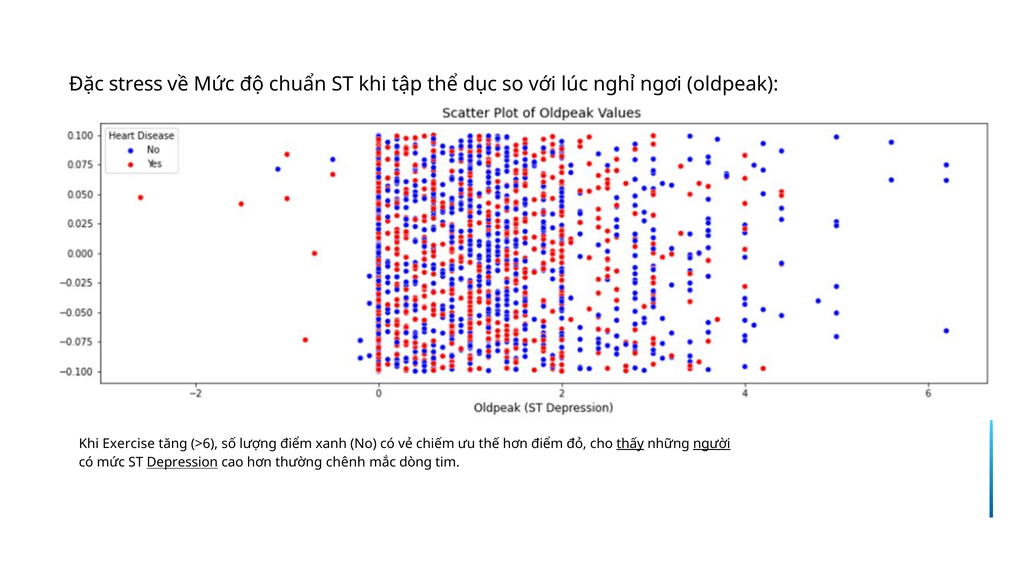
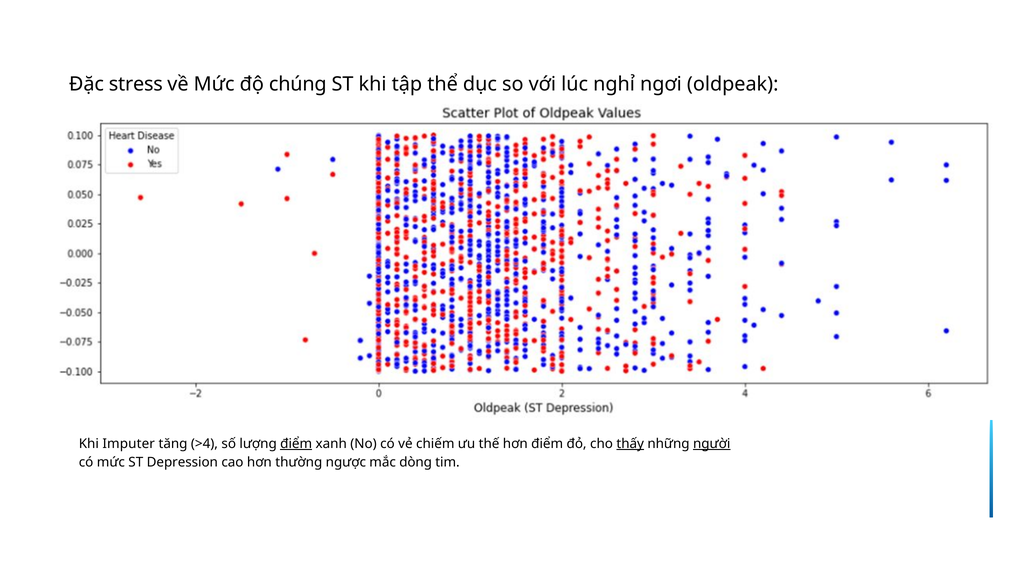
chuẩn: chuẩn -> chúng
Exercise: Exercise -> Imputer
>6: >6 -> >4
điểm at (296, 443) underline: none -> present
Depression underline: present -> none
chênh: chênh -> ngược
